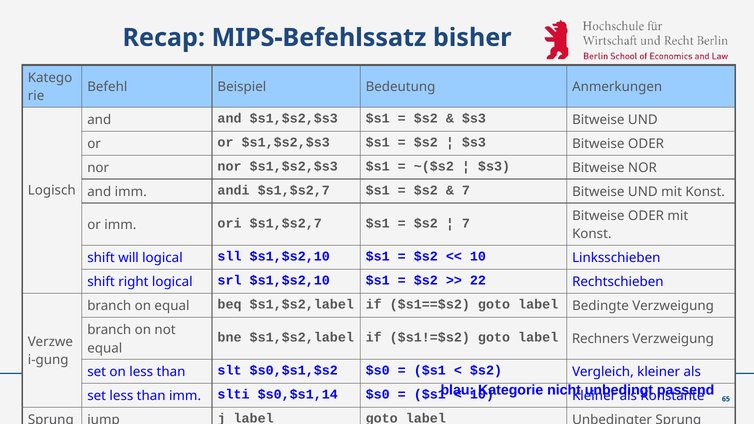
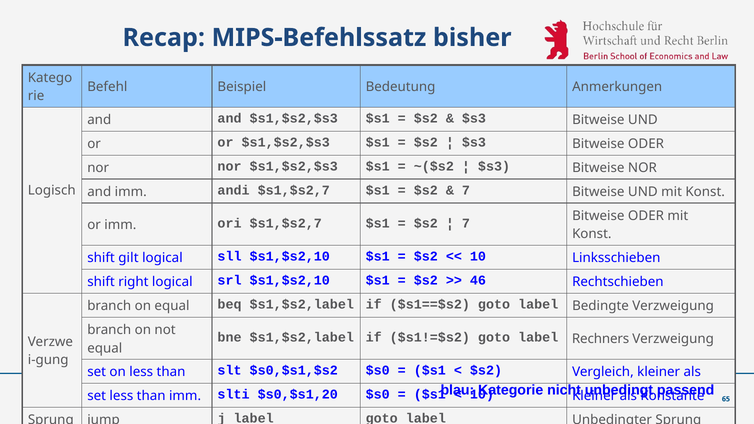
will: will -> gilt
22: 22 -> 46
$s0,$s1,14: $s0,$s1,14 -> $s0,$s1,20
